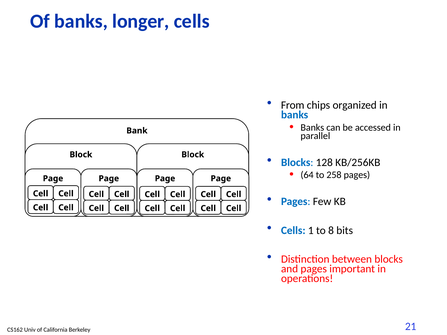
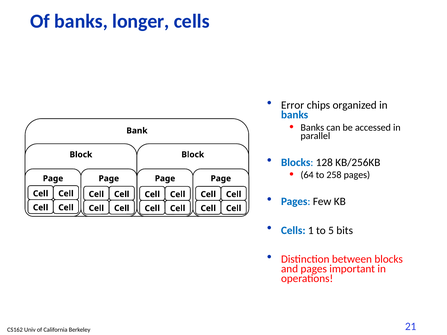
From: From -> Error
8: 8 -> 5
